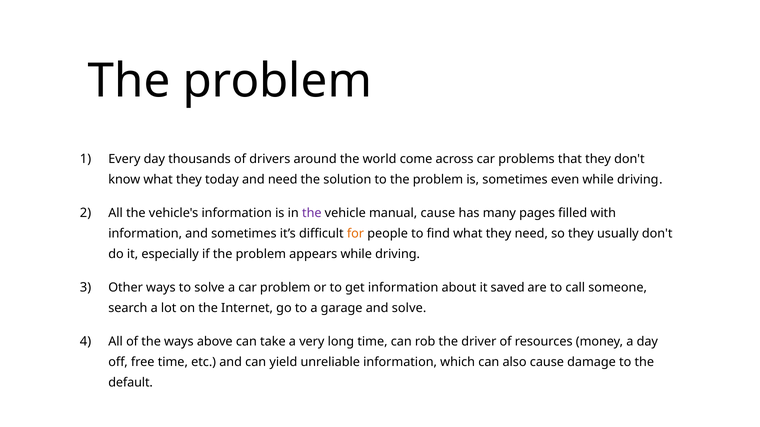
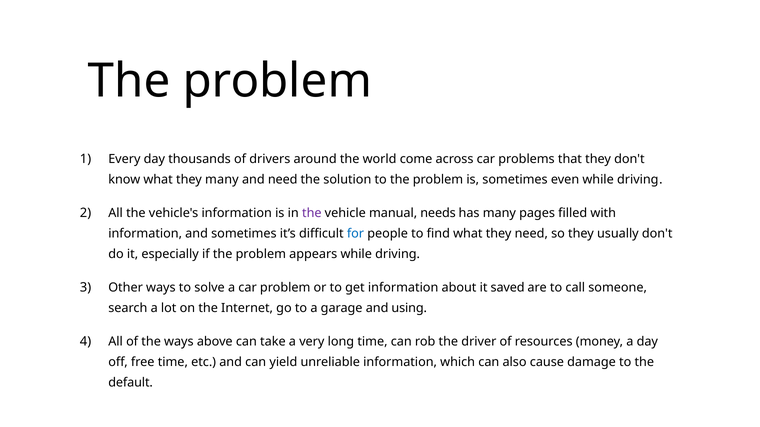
they today: today -> many
manual cause: cause -> needs
for colour: orange -> blue
and solve: solve -> using
